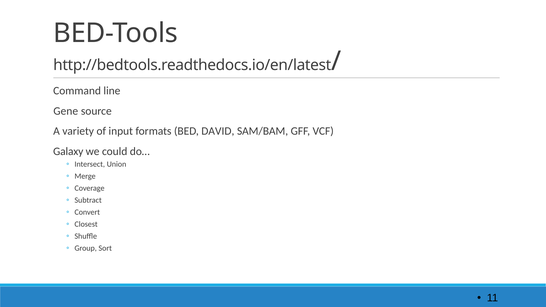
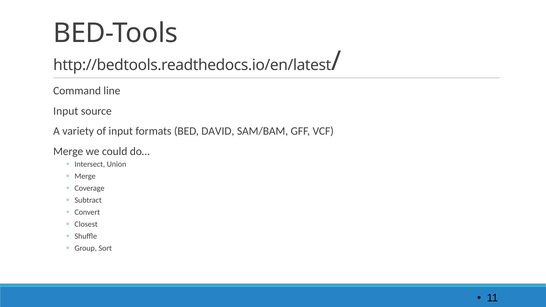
Gene at (66, 111): Gene -> Input
Galaxy at (68, 152): Galaxy -> Merge
